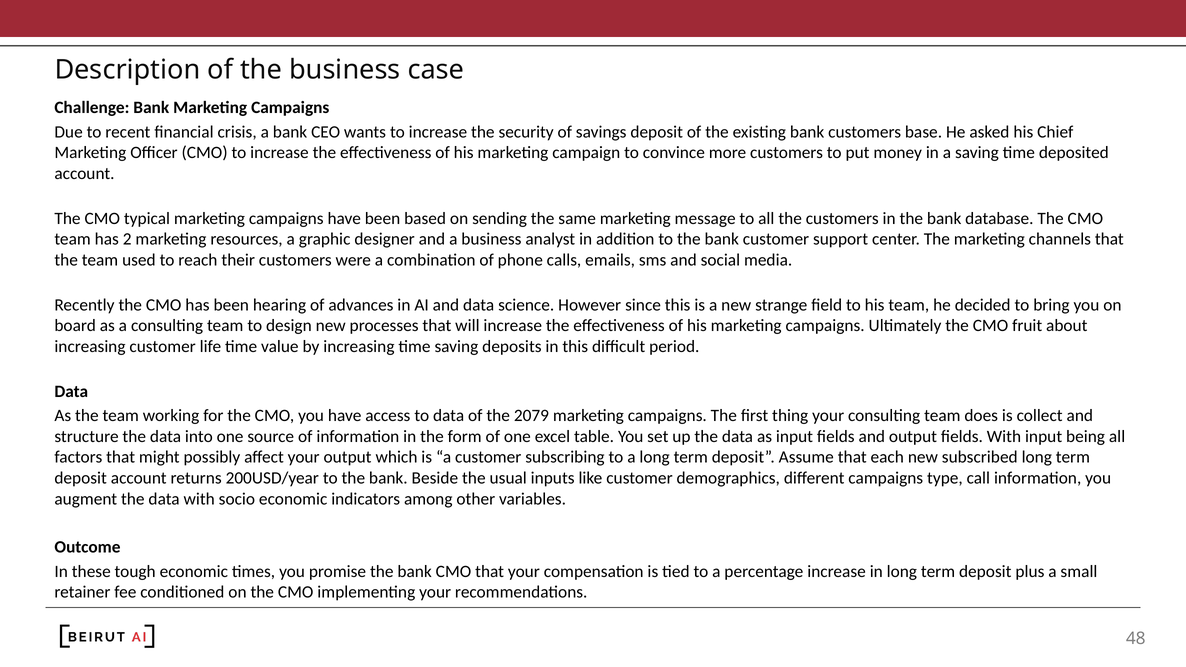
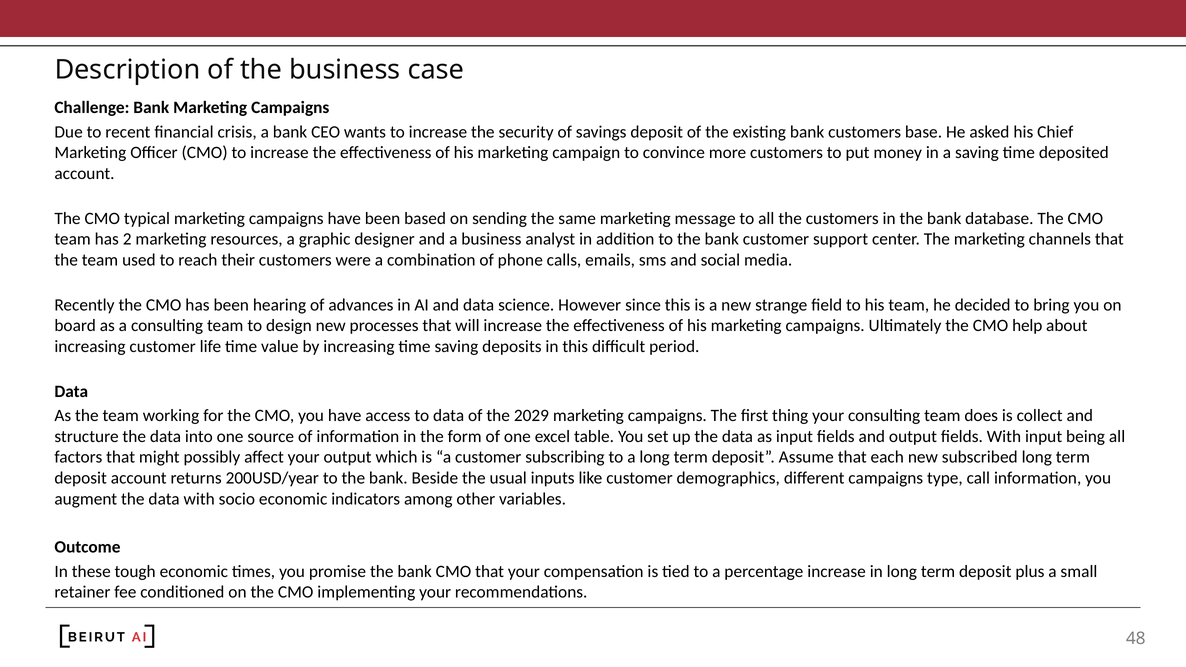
fruit: fruit -> help
2079: 2079 -> 2029
